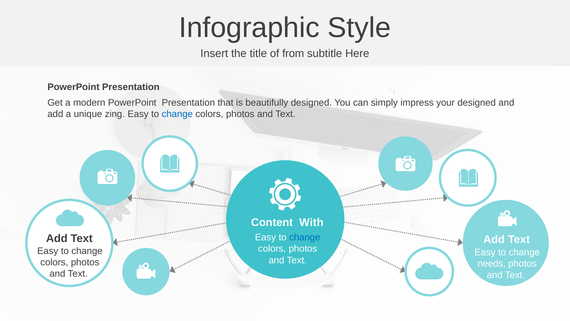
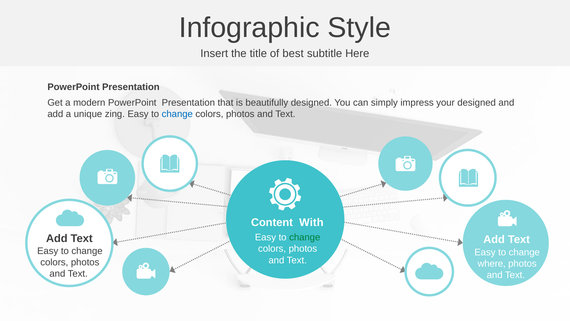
from: from -> best
change at (305, 237) colour: blue -> green
needs: needs -> where
